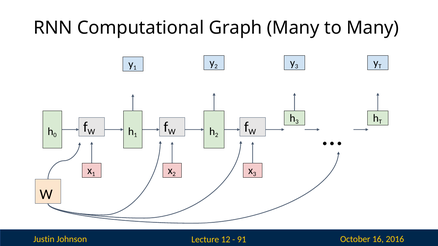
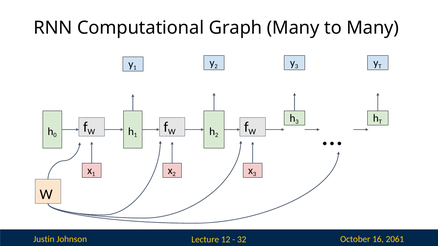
91: 91 -> 32
2016: 2016 -> 2061
